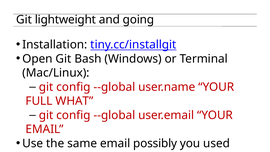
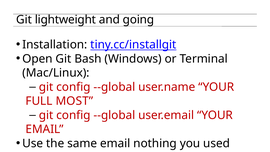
WHAT: WHAT -> MOST
possibly: possibly -> nothing
